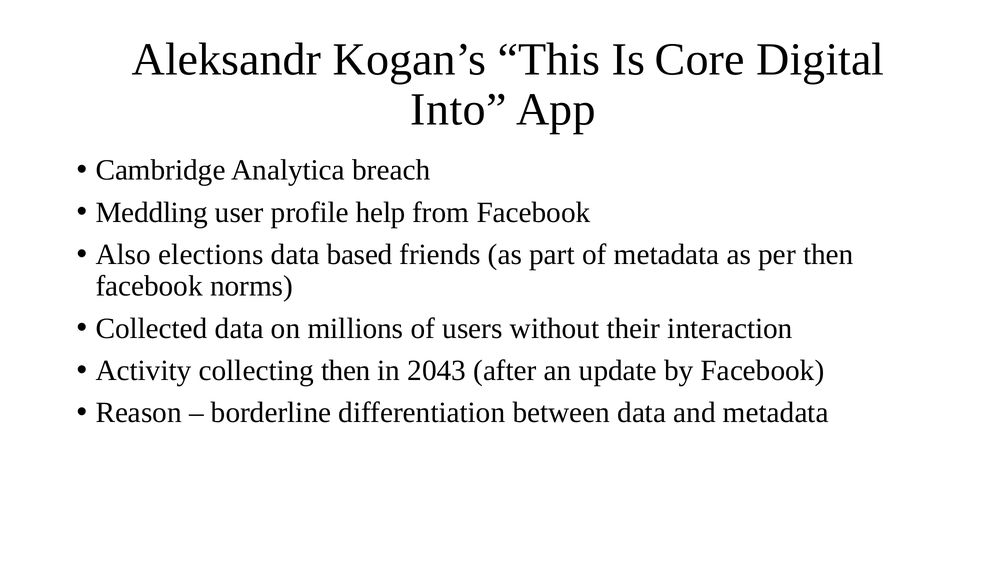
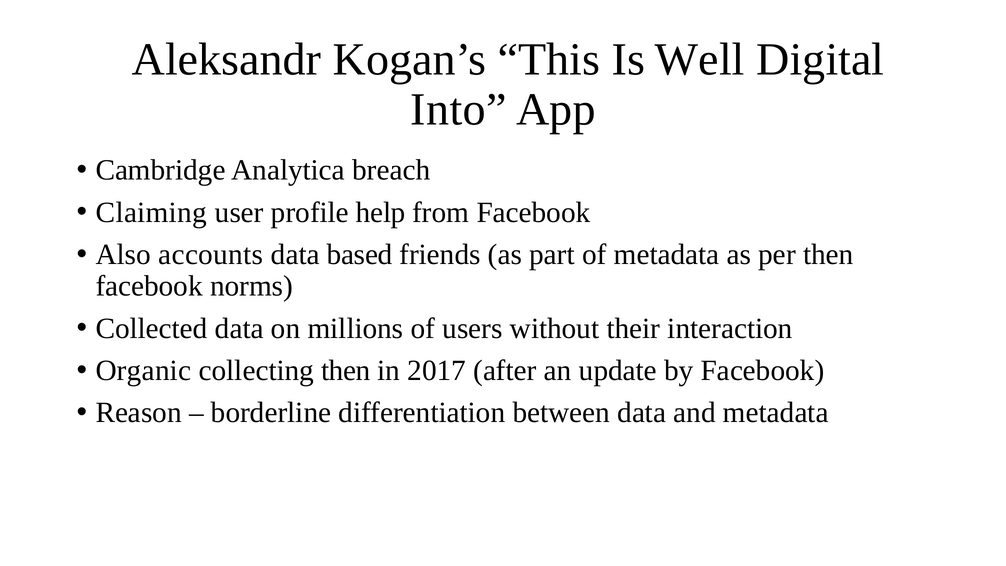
Core: Core -> Well
Meddling: Meddling -> Claiming
elections: elections -> accounts
Activity: Activity -> Organic
2043: 2043 -> 2017
